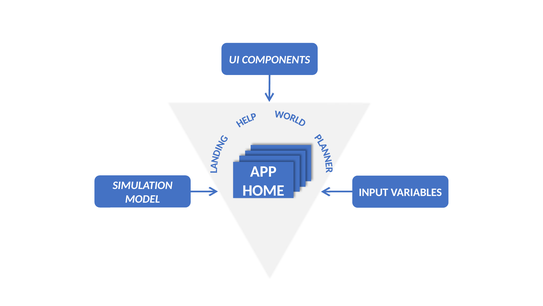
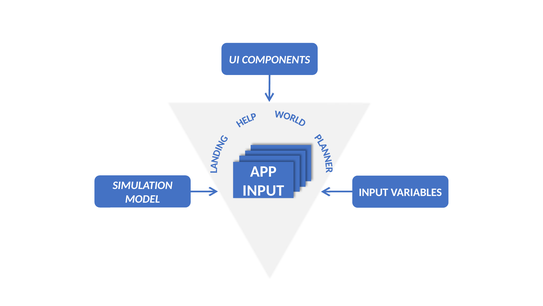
HOME at (263, 190): HOME -> INPUT
